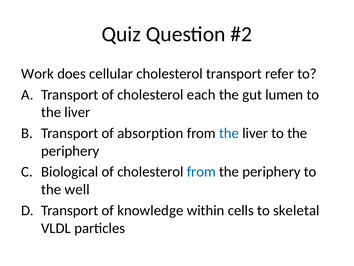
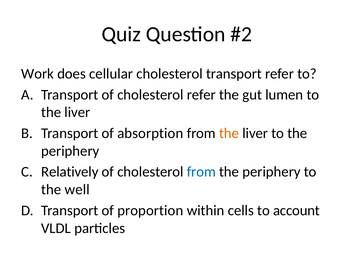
cholesterol each: each -> refer
the at (229, 133) colour: blue -> orange
Biological: Biological -> Relatively
knowledge: knowledge -> proportion
skeletal: skeletal -> account
